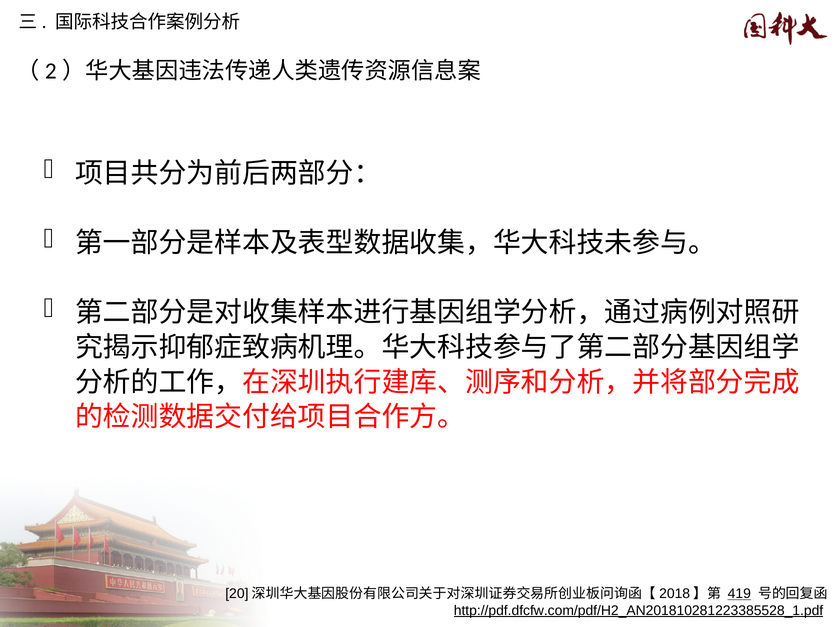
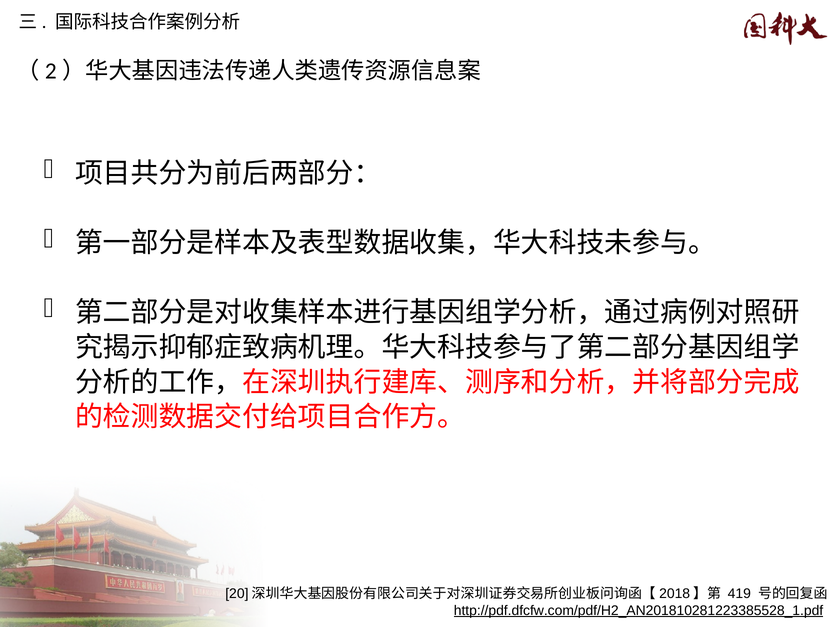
419 underline: present -> none
